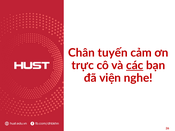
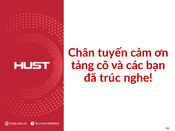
trực: trực -> tảng
các underline: present -> none
viện: viện -> trúc
